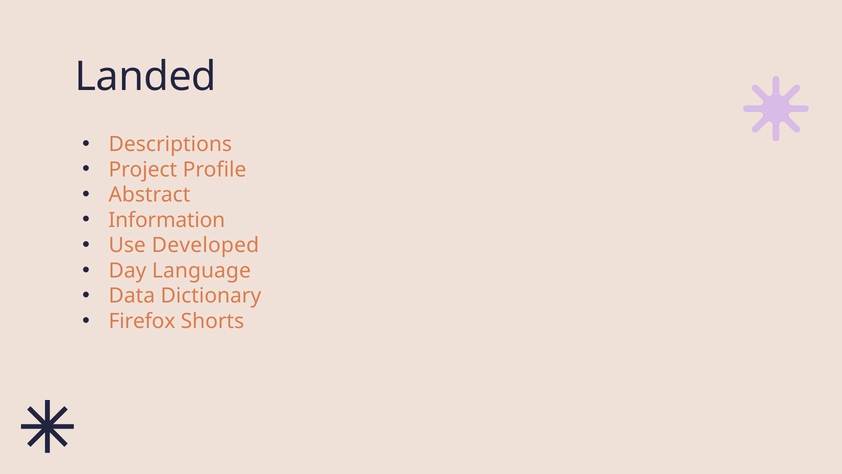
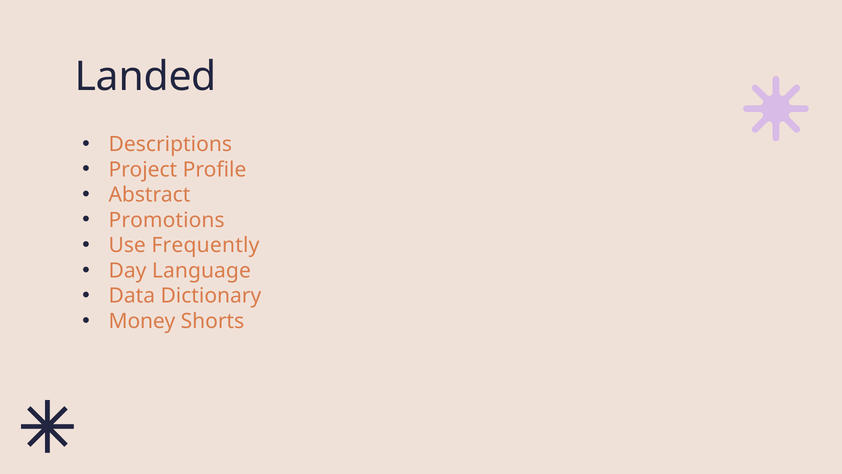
Information: Information -> Promotions
Developed: Developed -> Frequently
Firefox: Firefox -> Money
